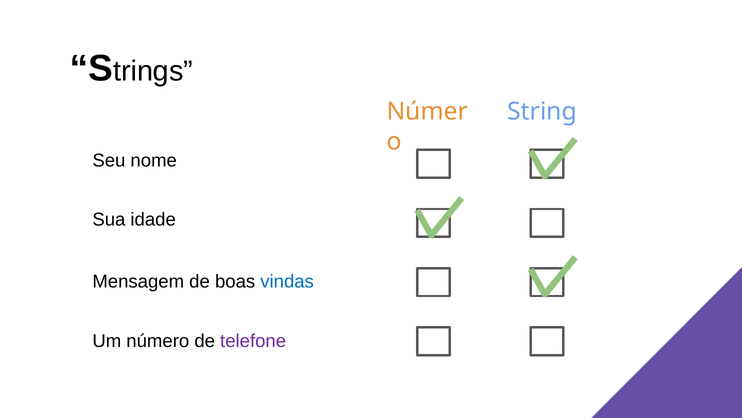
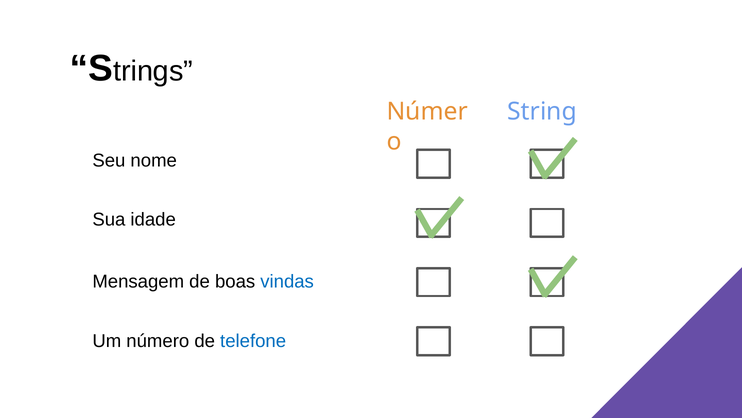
telefone colour: purple -> blue
